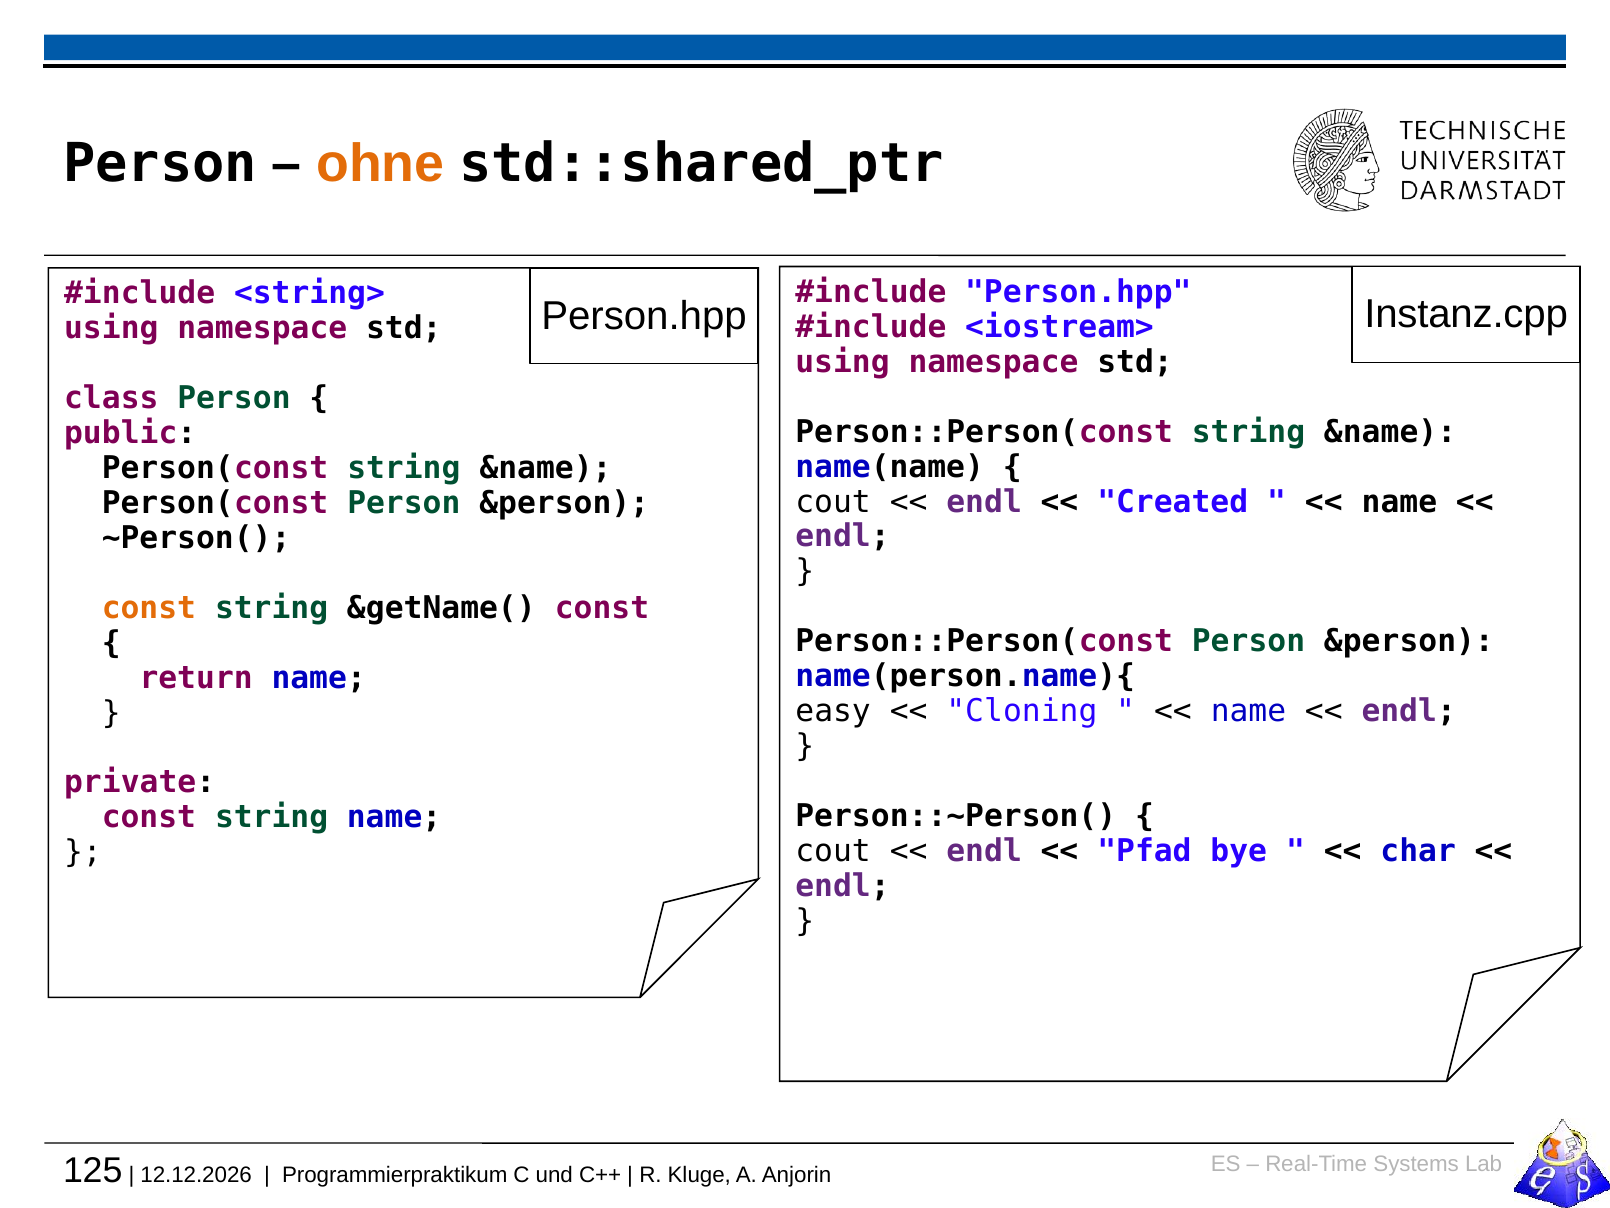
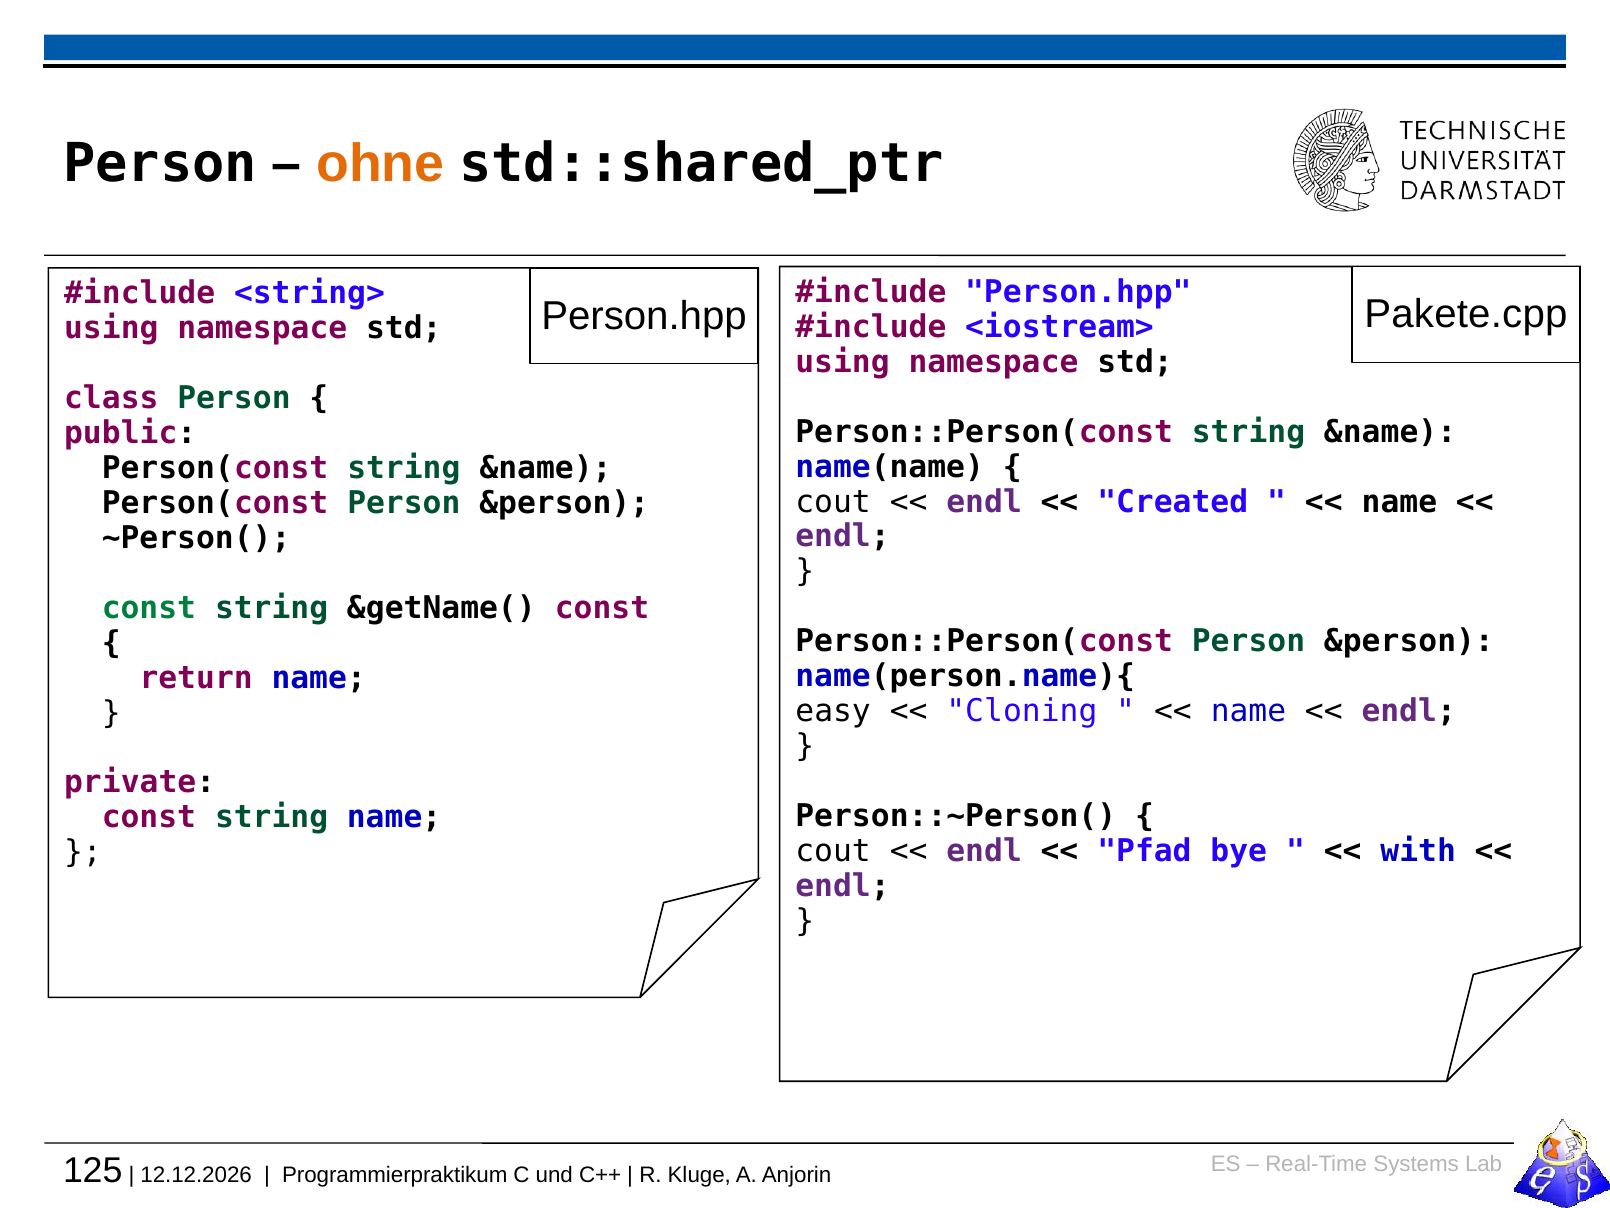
Instanz.cpp: Instanz.cpp -> Pakete.cpp
const at (149, 608) colour: orange -> green
char: char -> with
